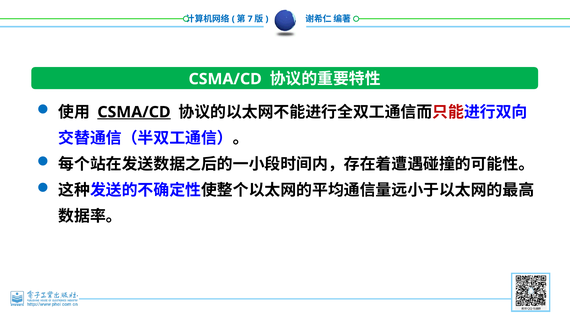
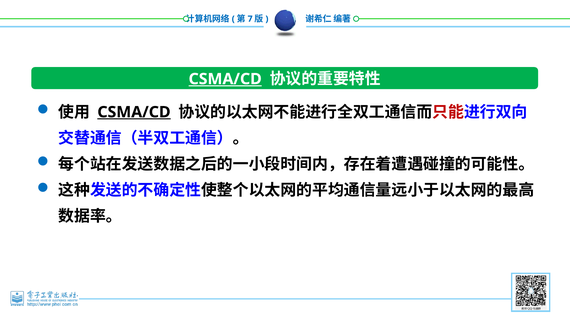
CSMA/CD at (225, 79) underline: none -> present
